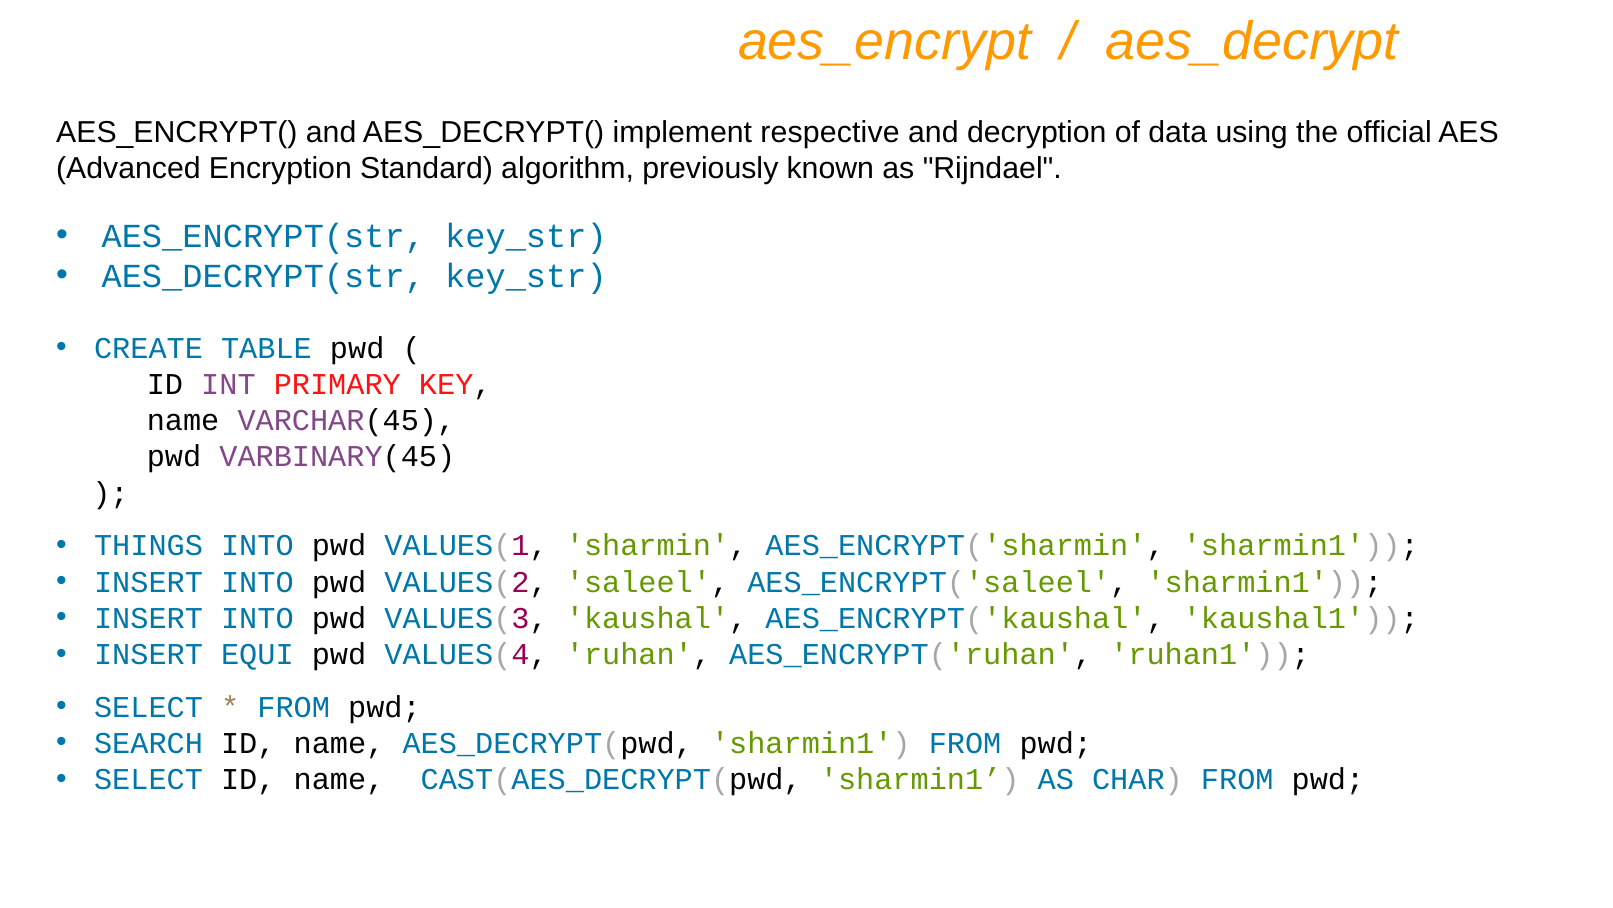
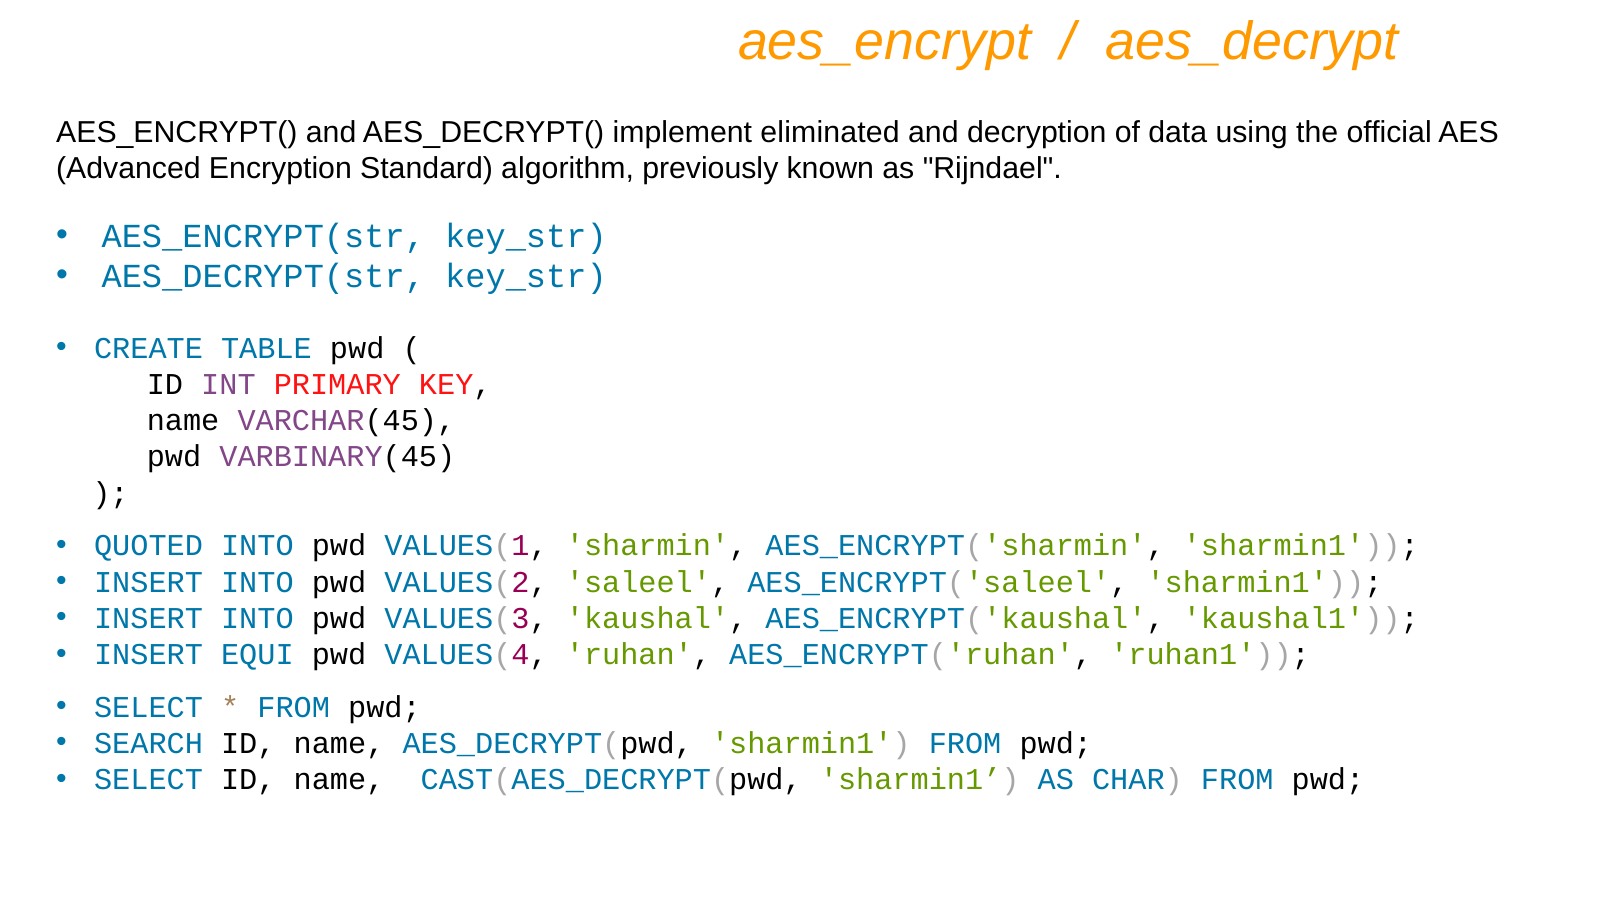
respective: respective -> eliminated
THINGS: THINGS -> QUOTED
